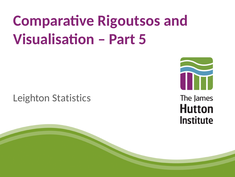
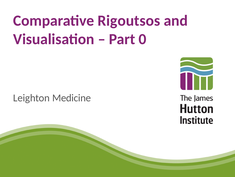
5: 5 -> 0
Statistics: Statistics -> Medicine
